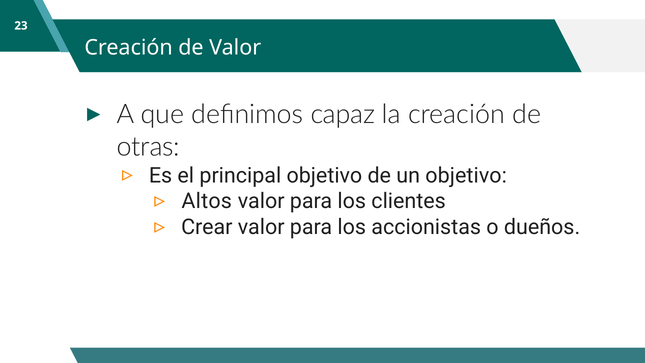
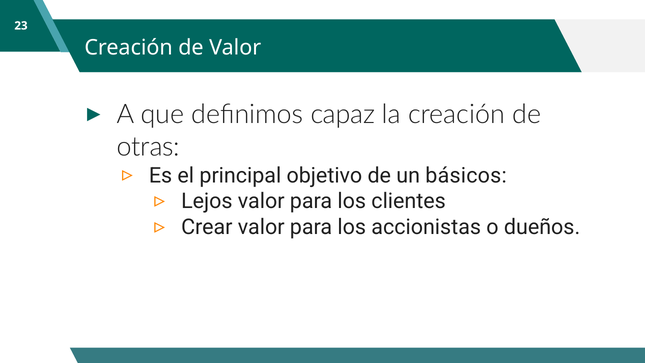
un objetivo: objetivo -> básicos
Altos: Altos -> Lejos
